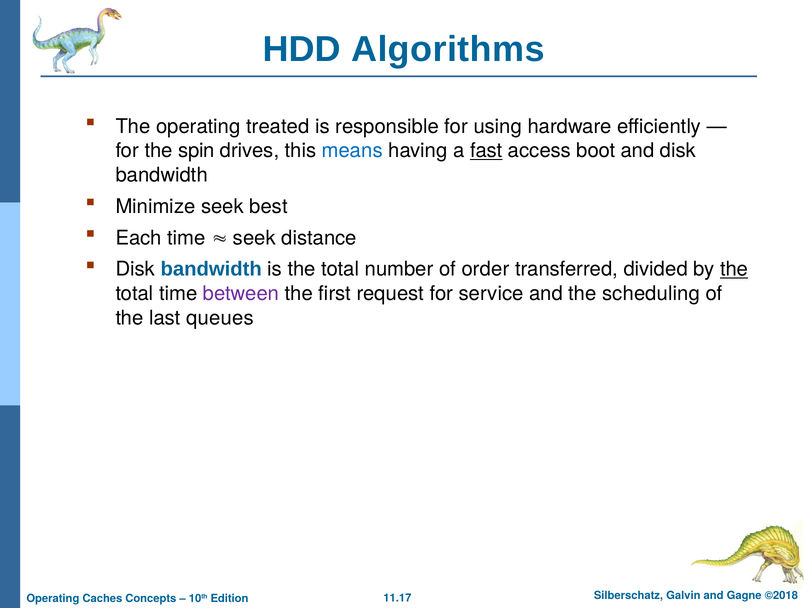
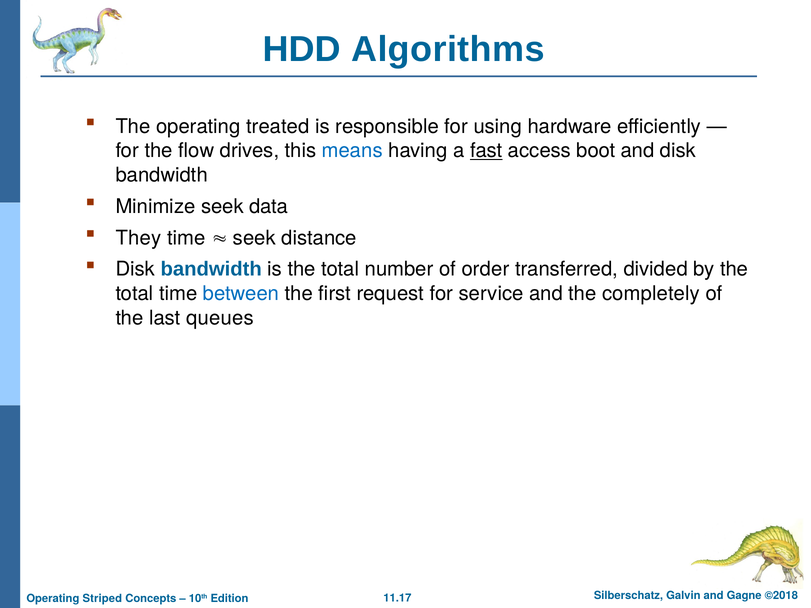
spin: spin -> flow
best: best -> data
Each: Each -> They
the at (734, 269) underline: present -> none
between colour: purple -> blue
scheduling: scheduling -> completely
Caches: Caches -> Striped
